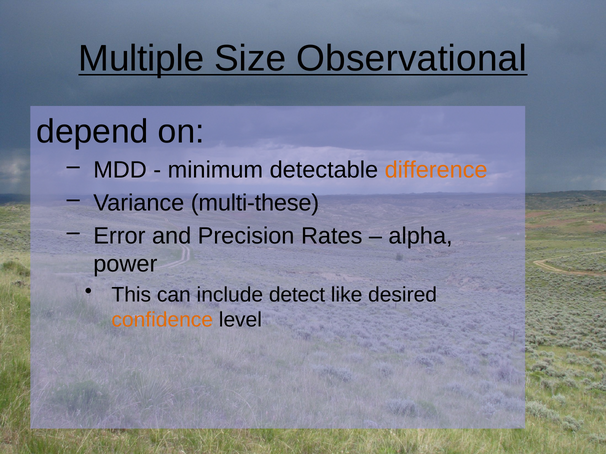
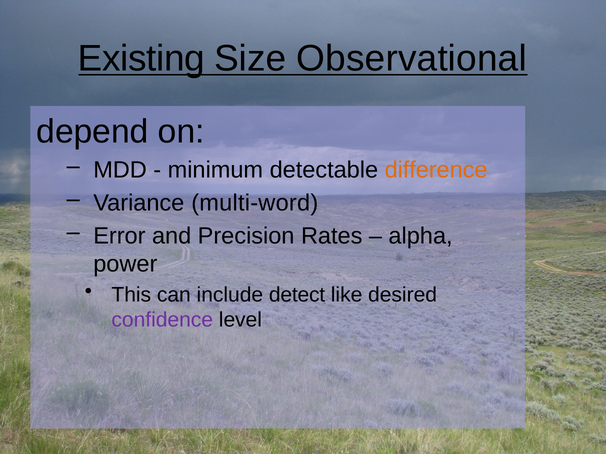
Multiple: Multiple -> Existing
multi-these: multi-these -> multi-word
confidence colour: orange -> purple
